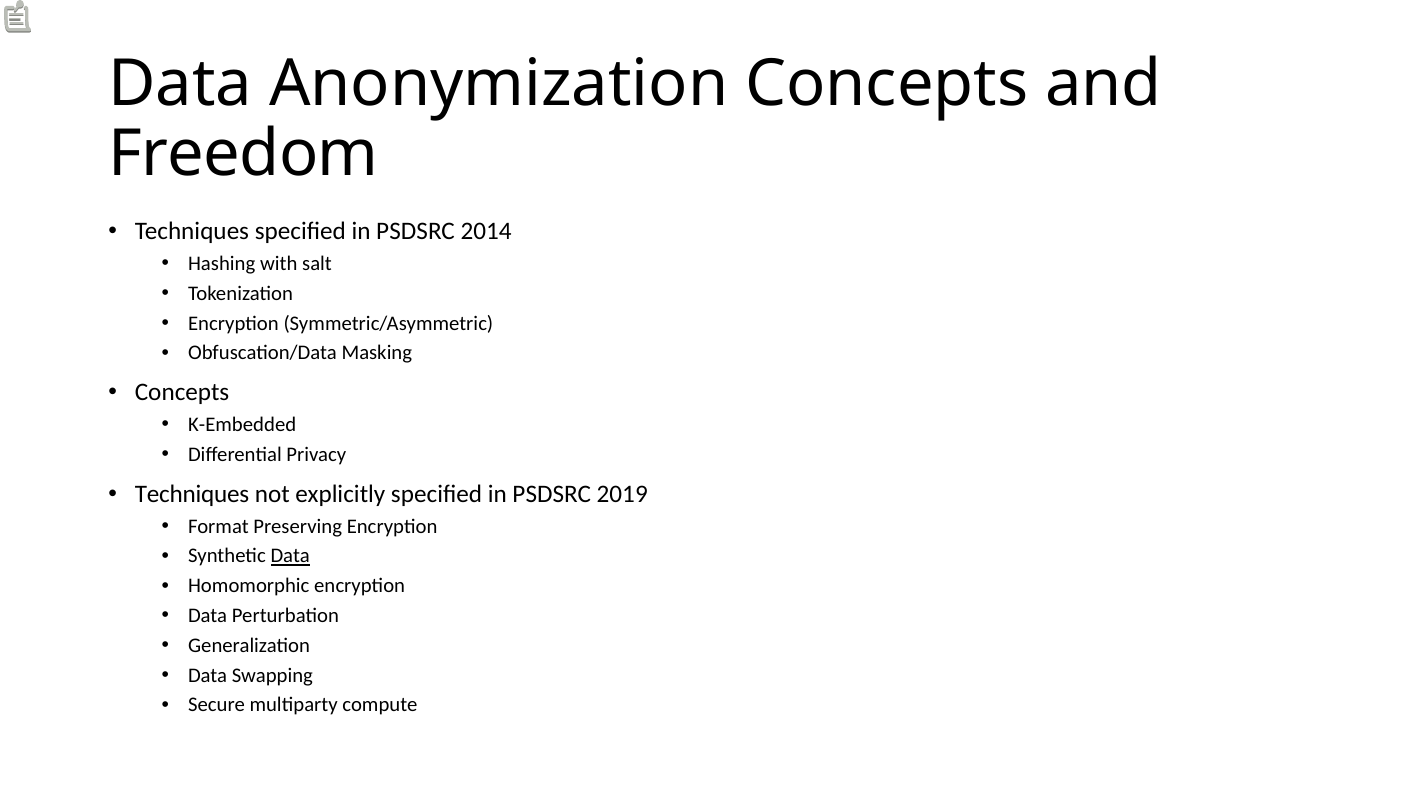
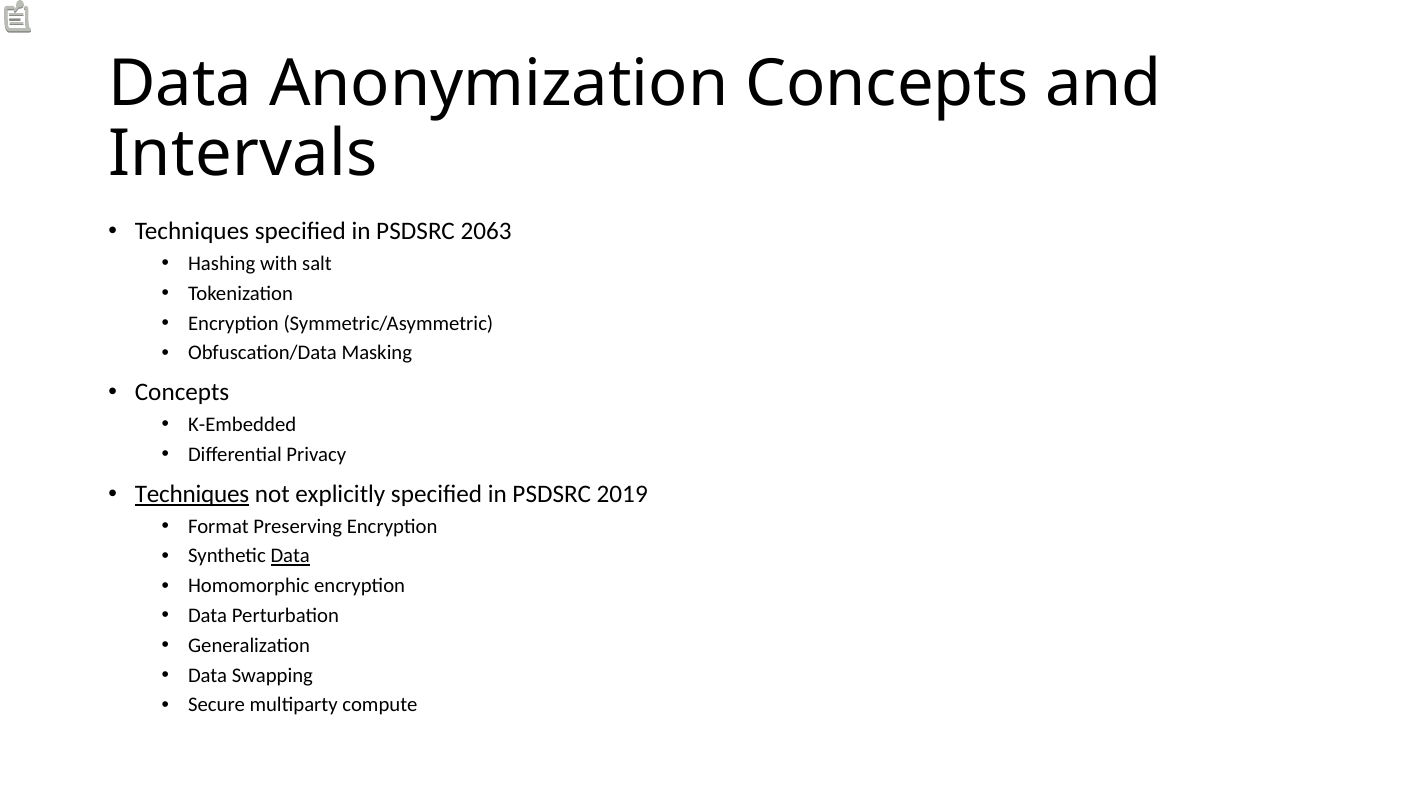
Freedom: Freedom -> Intervals
2014: 2014 -> 2063
Techniques at (192, 494) underline: none -> present
